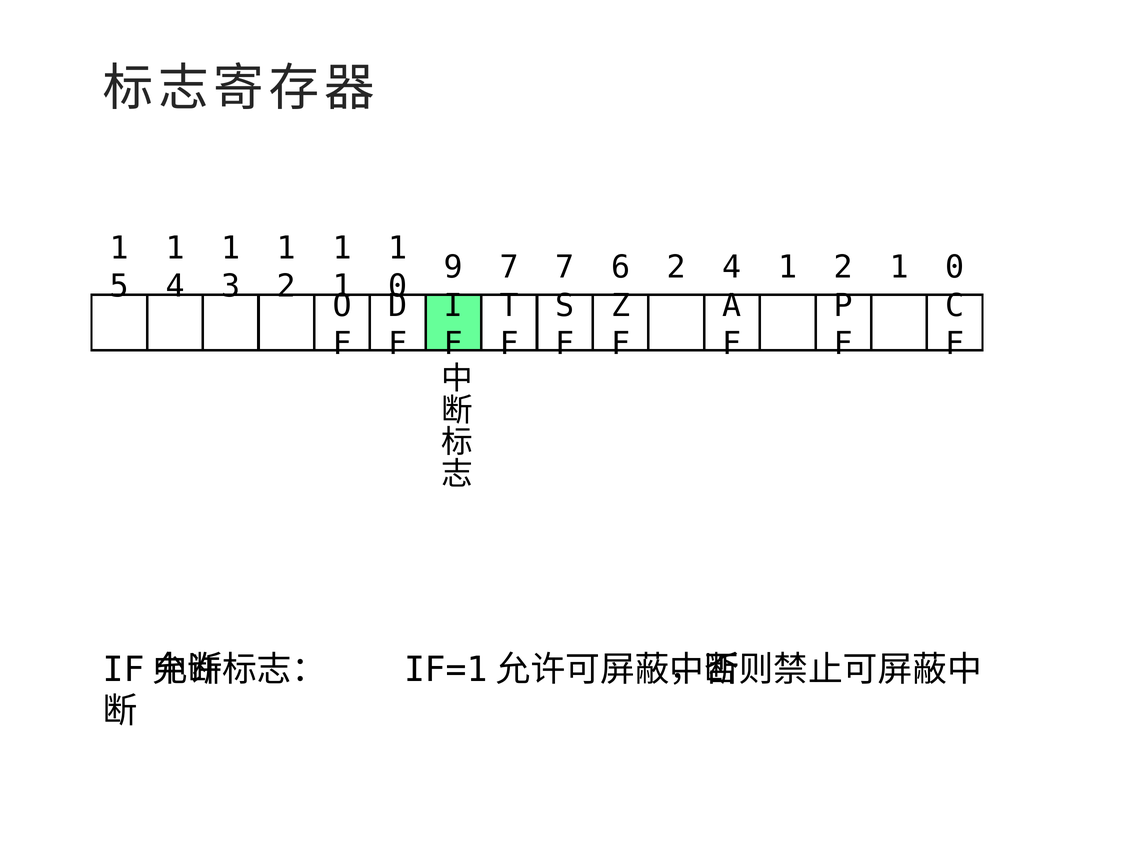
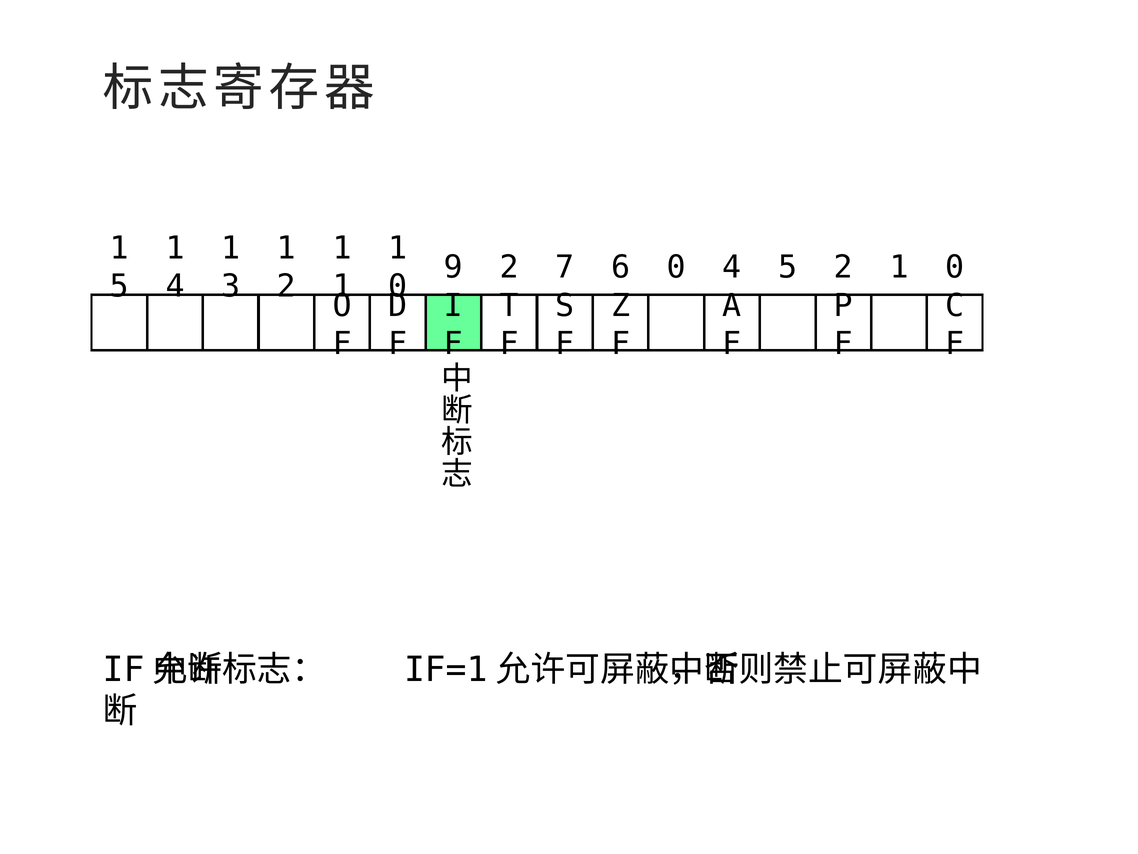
9 7: 7 -> 2
6 2: 2 -> 0
1 at (788, 267): 1 -> 5
